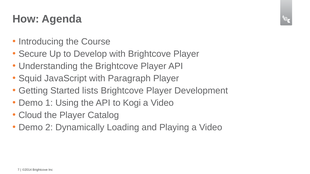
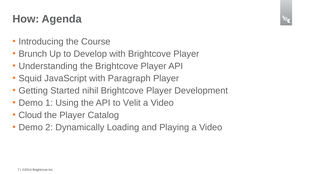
Secure: Secure -> Brunch
lists: lists -> nihil
Kogi: Kogi -> Velit
